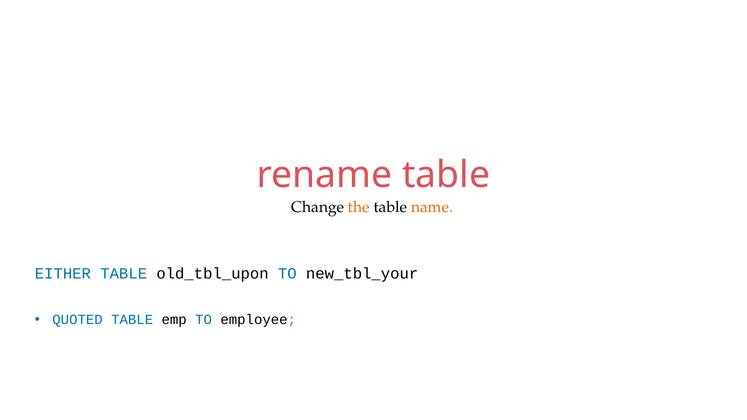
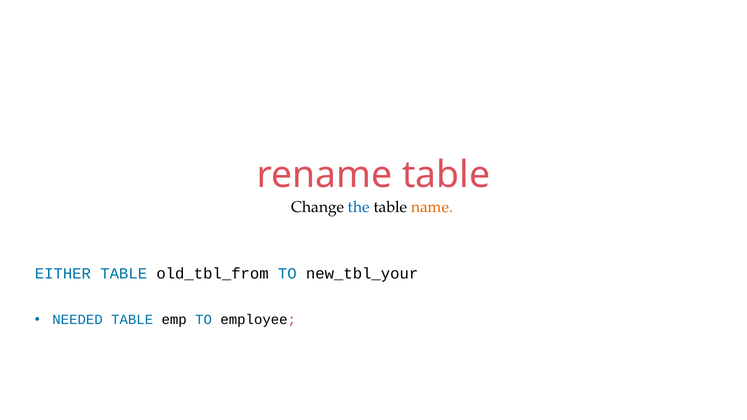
the colour: orange -> blue
old_tbl_upon: old_tbl_upon -> old_tbl_from
QUOTED: QUOTED -> NEEDED
